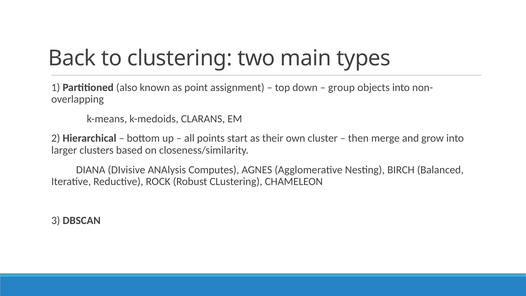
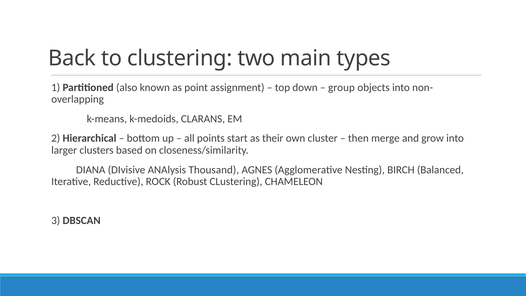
Computes: Computes -> Thousand
